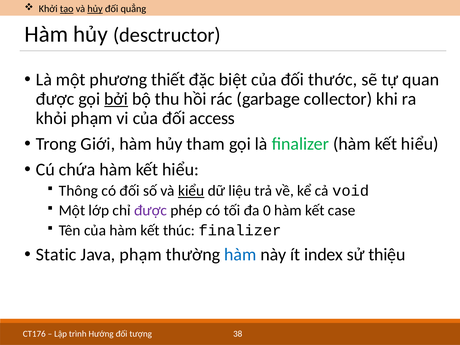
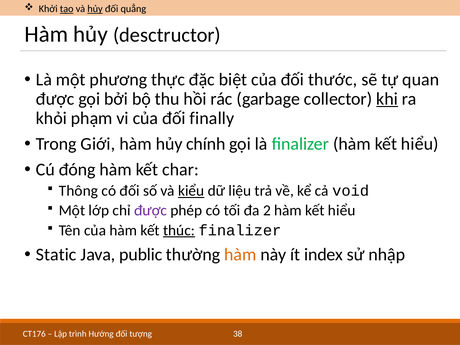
thiết: thiết -> thực
bởi underline: present -> none
khi underline: none -> present
access: access -> finally
tham: tham -> chính
chứa: chứa -> đóng
hiểu at (181, 170): hiểu -> char
0: 0 -> 2
case at (342, 211): case -> hiểu
thúc underline: none -> present
Java phạm: phạm -> public
hàm at (240, 255) colour: blue -> orange
thiệu: thiệu -> nhập
